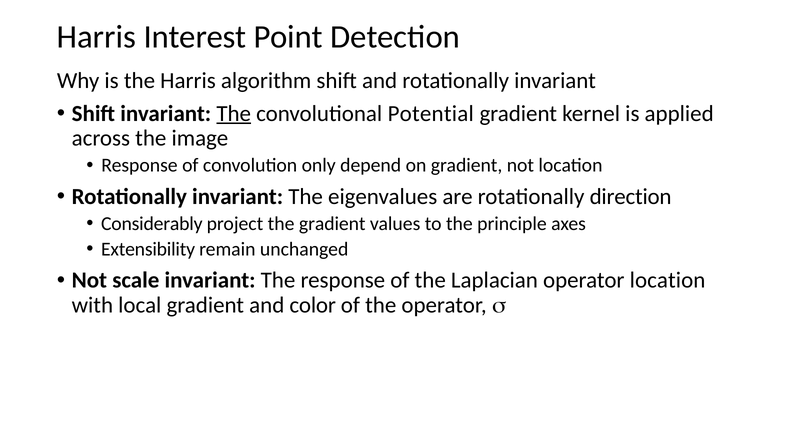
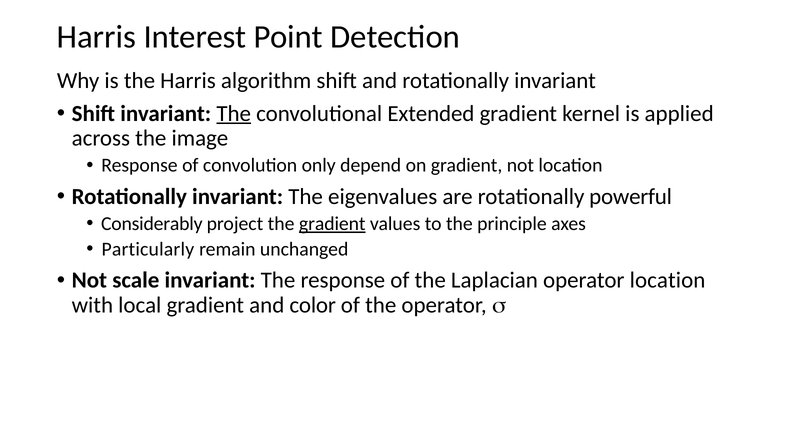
Potential: Potential -> Extended
direction: direction -> powerful
gradient at (332, 224) underline: none -> present
Extensibility: Extensibility -> Particularly
